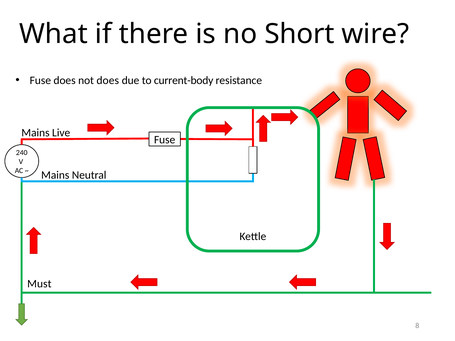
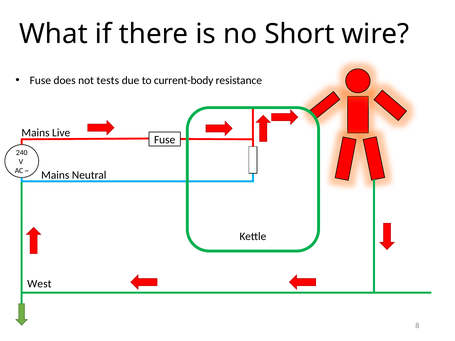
not does: does -> tests
Must: Must -> West
